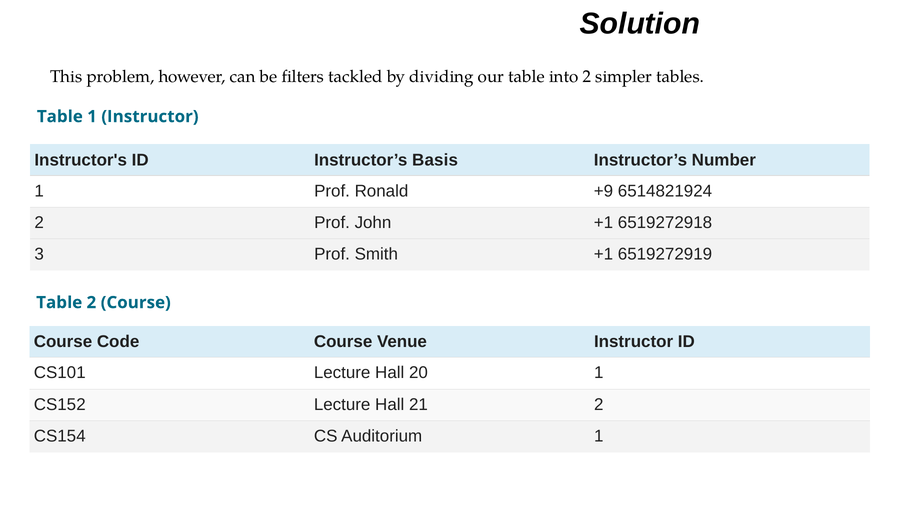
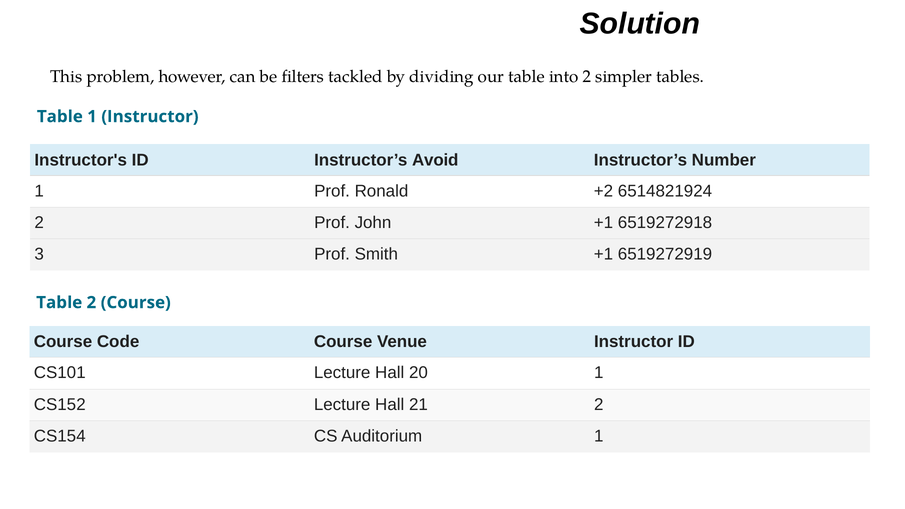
Basis: Basis -> Avoid
+9: +9 -> +2
